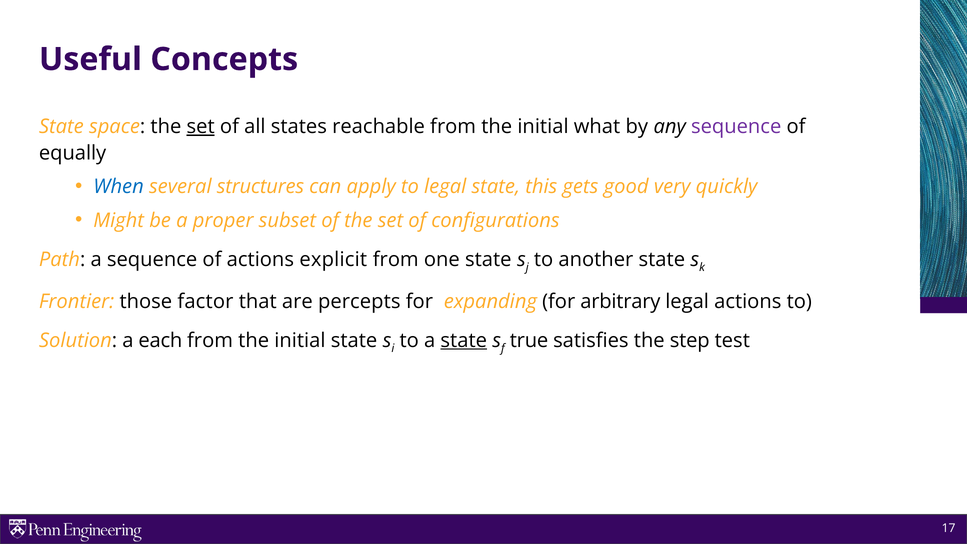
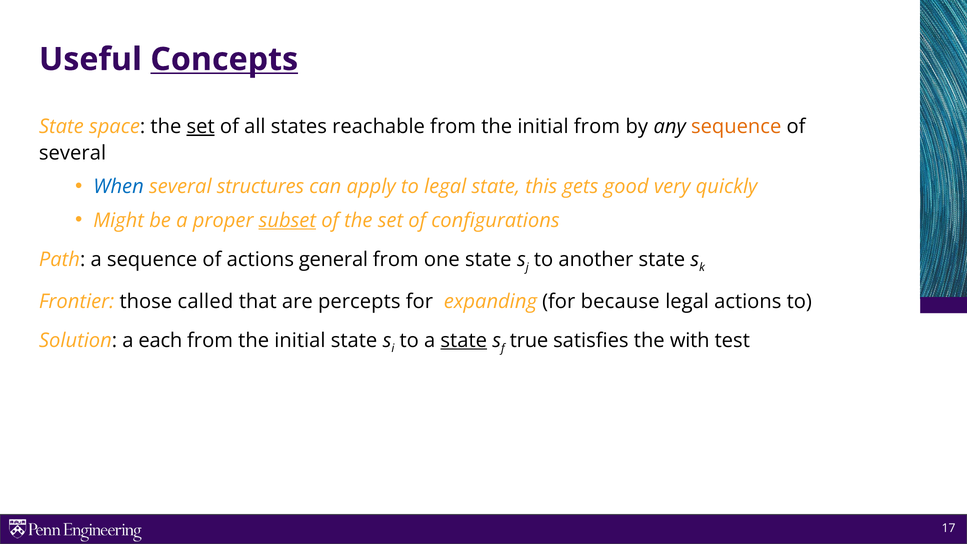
Concepts underline: none -> present
initial what: what -> from
sequence at (736, 126) colour: purple -> orange
equally at (73, 153): equally -> several
subset underline: none -> present
explicit: explicit -> general
factor: factor -> called
arbitrary: arbitrary -> because
step: step -> with
